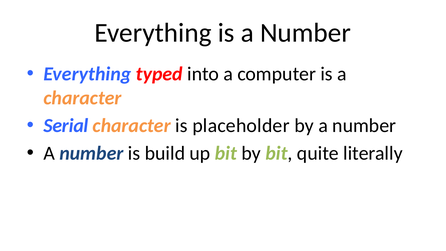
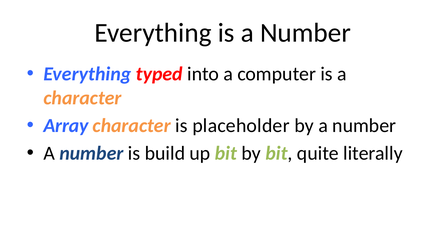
Serial: Serial -> Array
